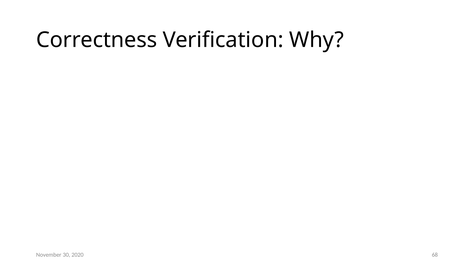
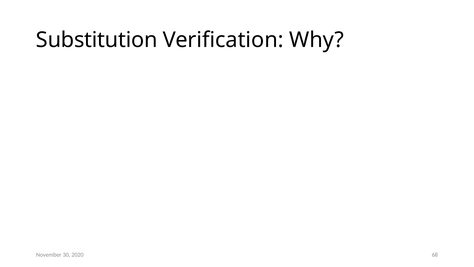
Correctness: Correctness -> Substitution
